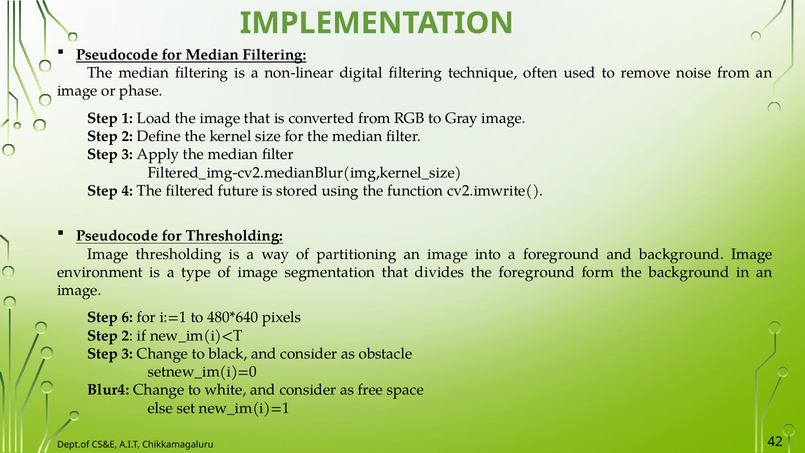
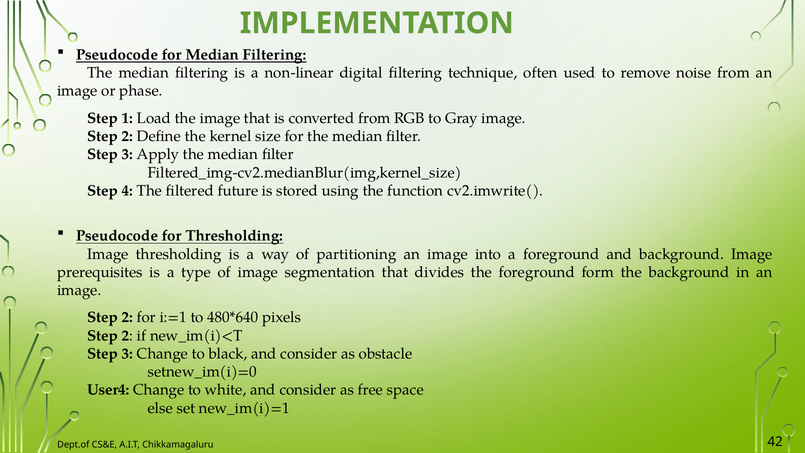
environment: environment -> prerequisites
6 at (127, 317): 6 -> 2
Blur4: Blur4 -> User4
